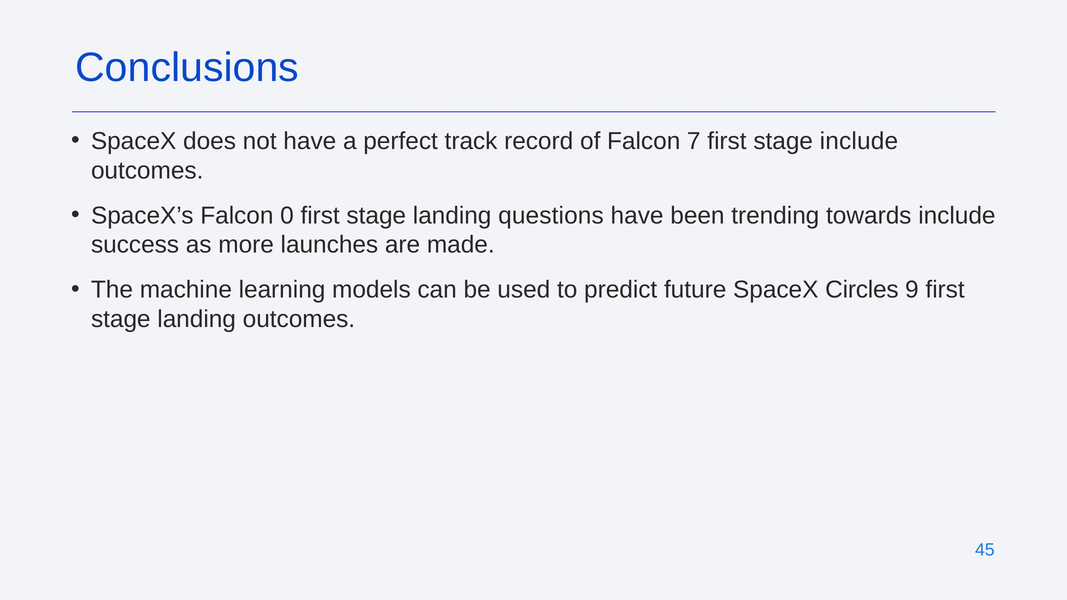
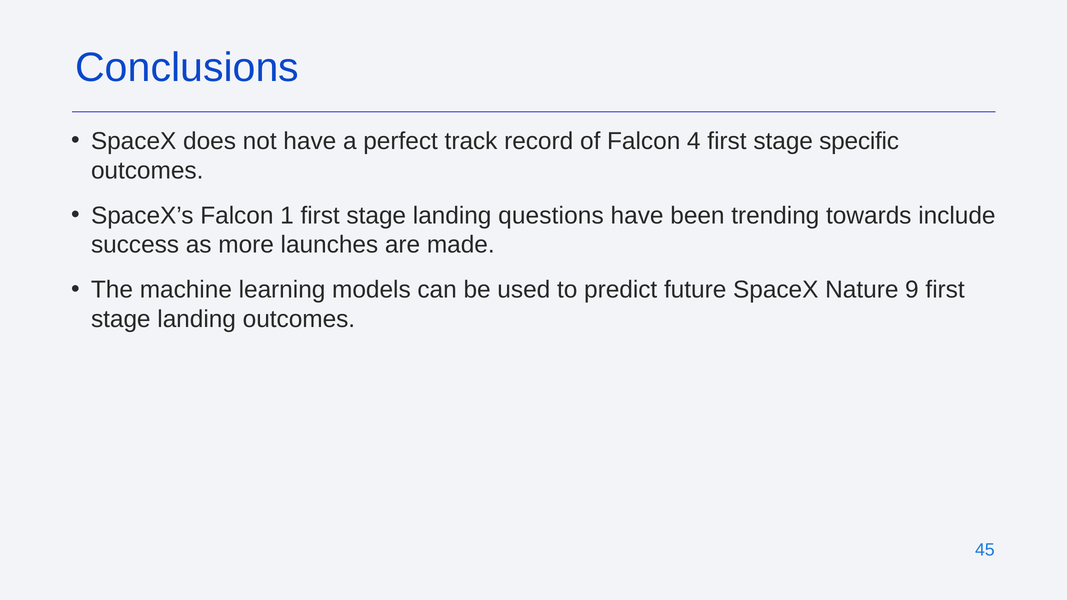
7: 7 -> 4
stage include: include -> specific
0: 0 -> 1
Circles: Circles -> Nature
